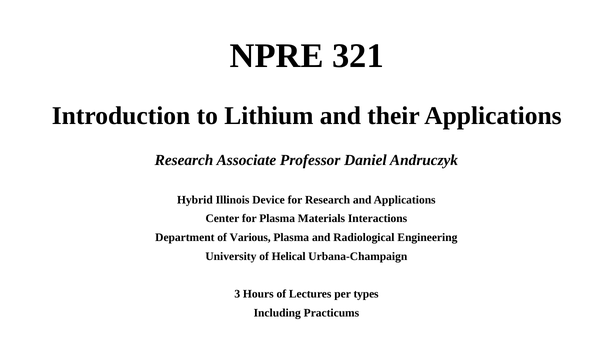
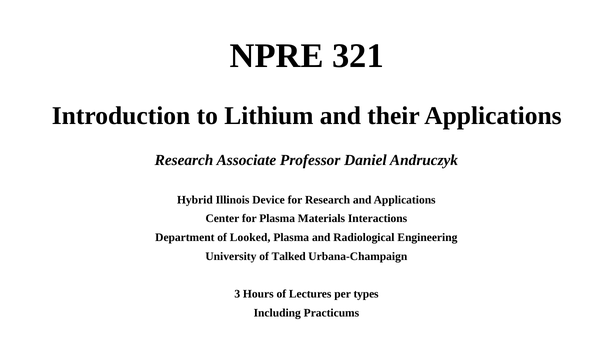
Various: Various -> Looked
Helical: Helical -> Talked
